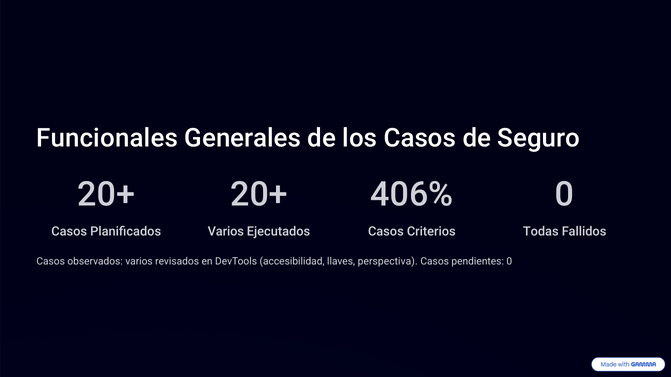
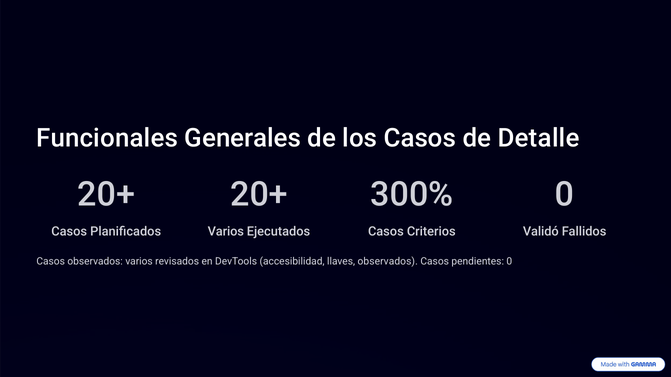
Seguro: Seguro -> Detalle
406%: 406% -> 300%
Todas: Todas -> Validó
llaves perspectiva: perspectiva -> observados
